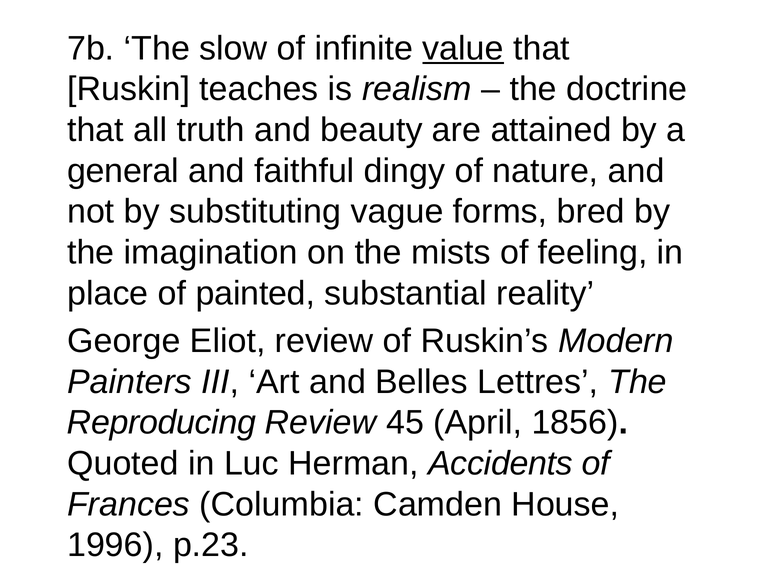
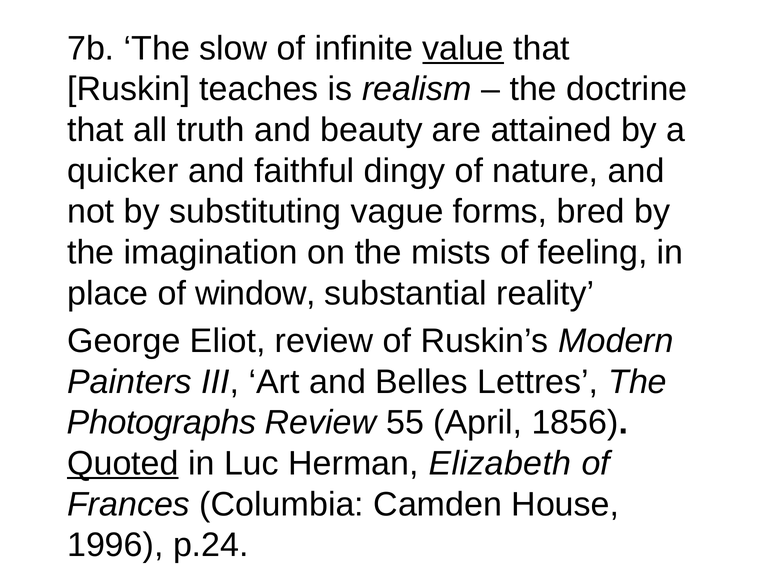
general: general -> quicker
painted: painted -> window
Reproducing: Reproducing -> Photographs
45: 45 -> 55
Quoted underline: none -> present
Accidents: Accidents -> Elizabeth
p.23: p.23 -> p.24
